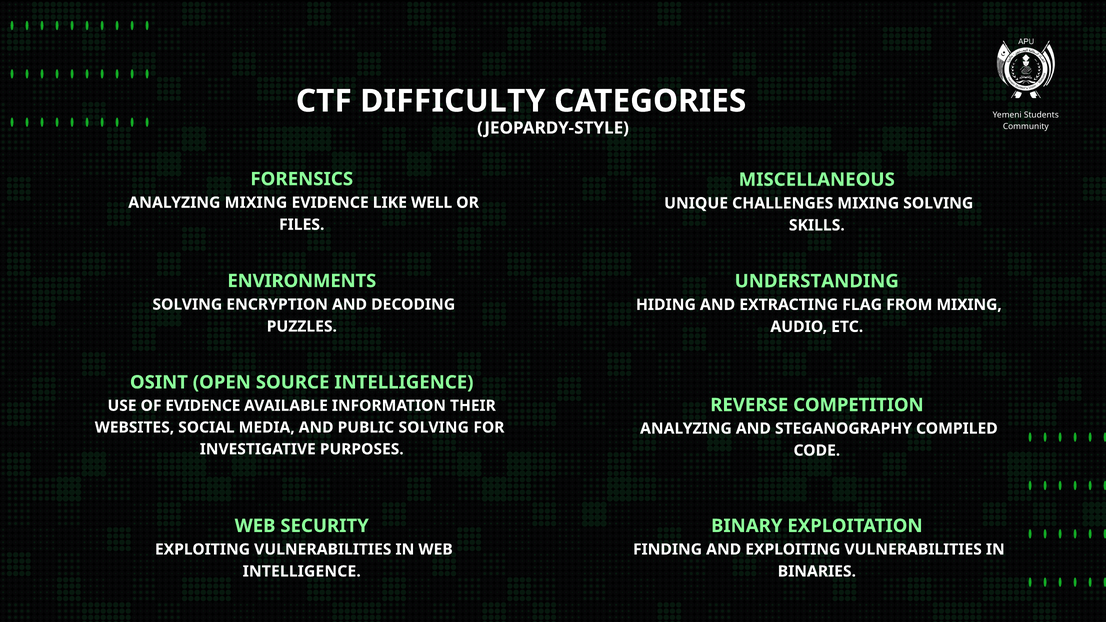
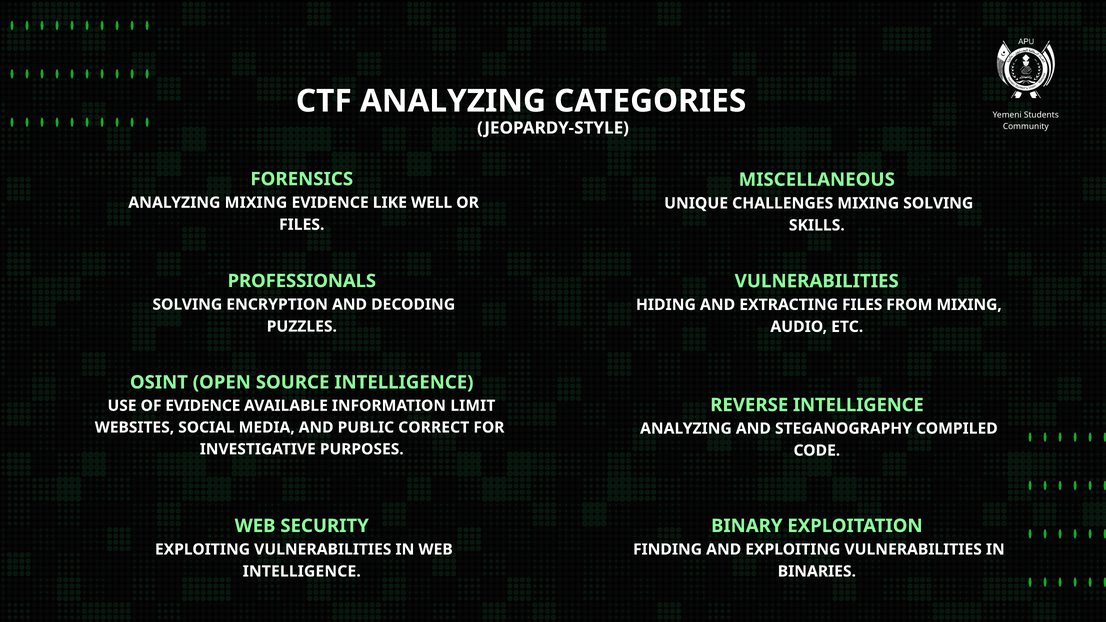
CTF DIFFICULTY: DIFFICULTY -> ANALYZING
ENVIRONMENTS: ENVIRONMENTS -> PROFESSIONALS
UNDERSTANDING at (817, 281): UNDERSTANDING -> VULNERABILITIES
EXTRACTING FLAG: FLAG -> FILES
REVERSE COMPETITION: COMPETITION -> INTELLIGENCE
THEIR: THEIR -> LIMIT
PUBLIC SOLVING: SOLVING -> CORRECT
